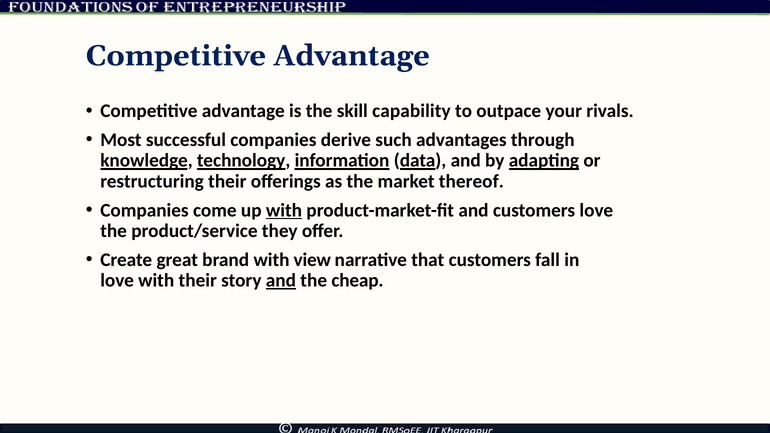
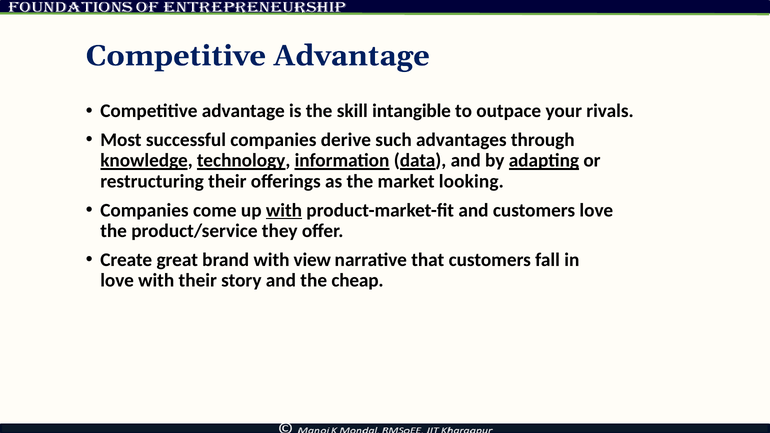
capability: capability -> intangible
thereof: thereof -> looking
and at (281, 281) underline: present -> none
